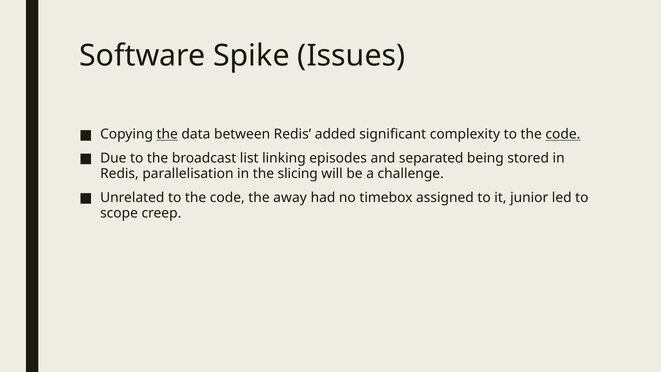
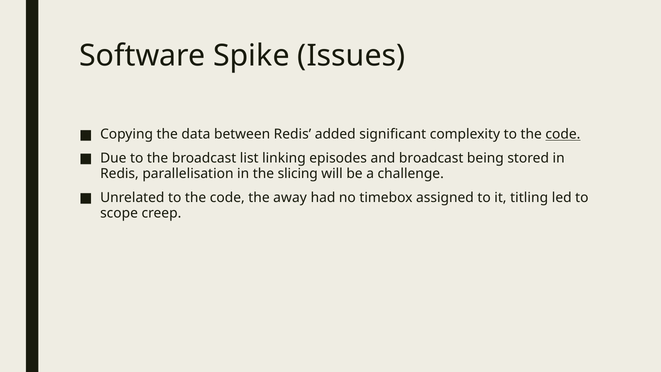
the at (167, 134) underline: present -> none
and separated: separated -> broadcast
junior: junior -> titling
